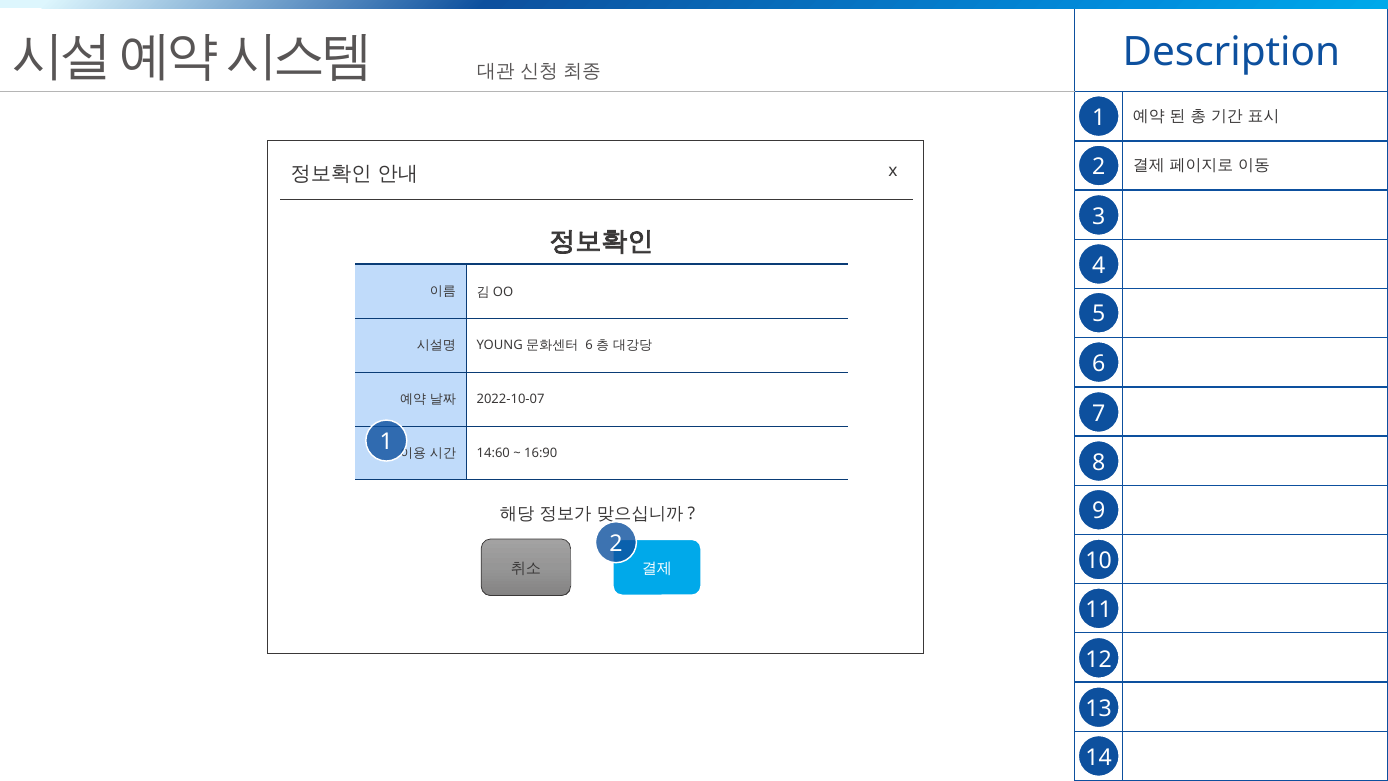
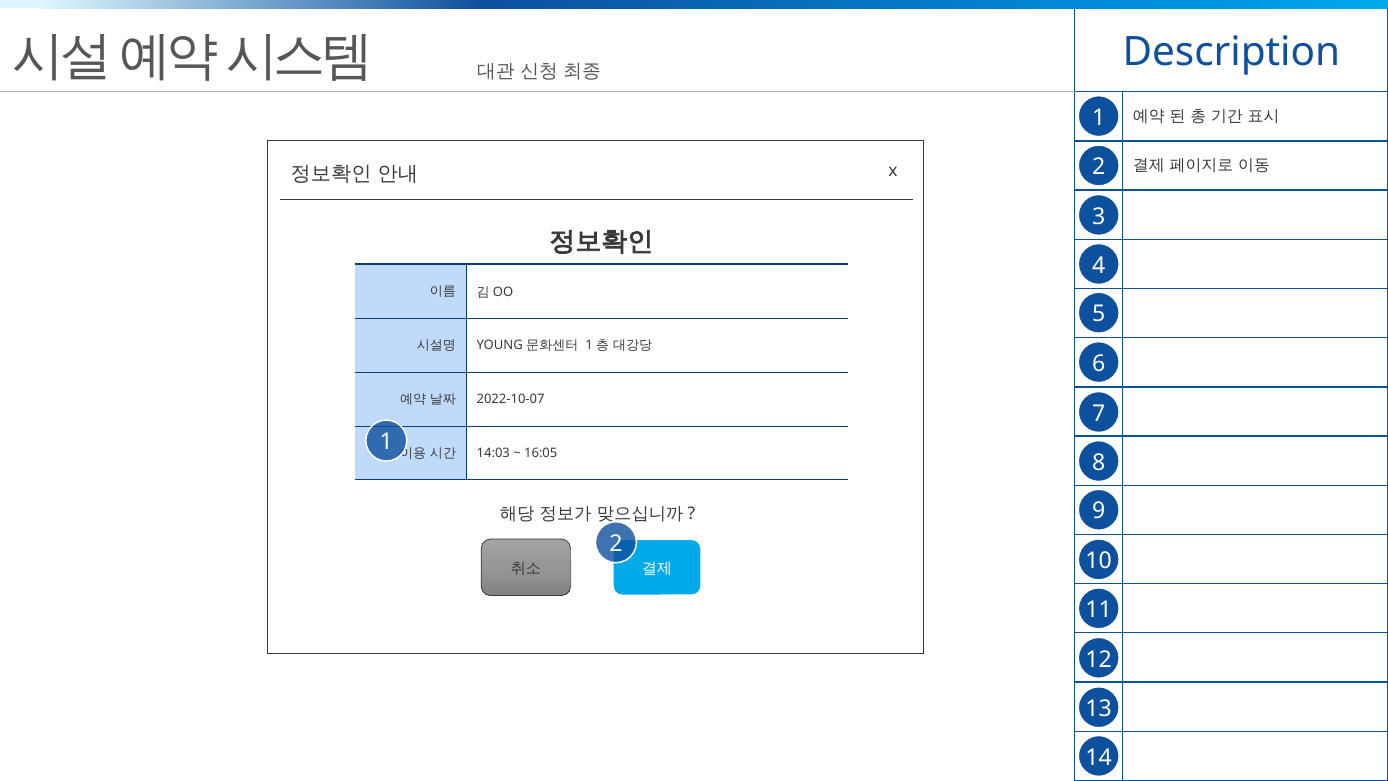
6 at (589, 346): 6 -> 1
14:60: 14:60 -> 14:03
16:90: 16:90 -> 16:05
